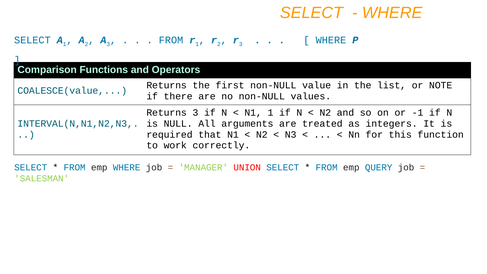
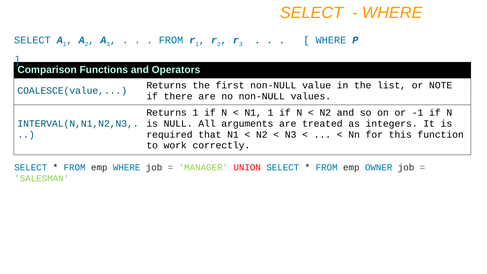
Returns 3: 3 -> 1
QUERY: QUERY -> OWNER
